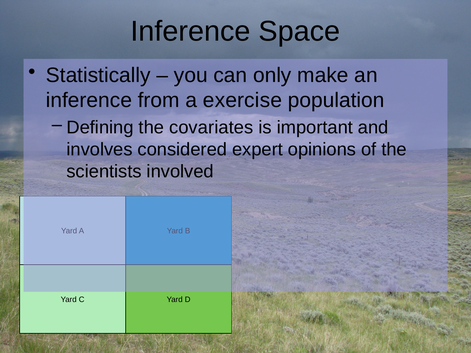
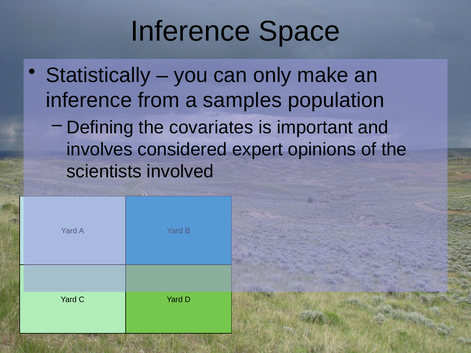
exercise: exercise -> samples
